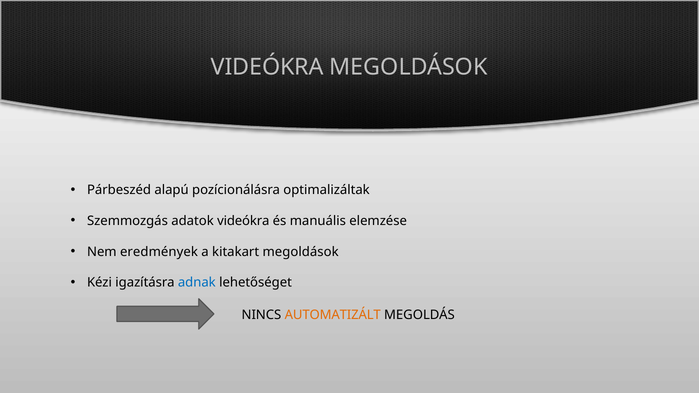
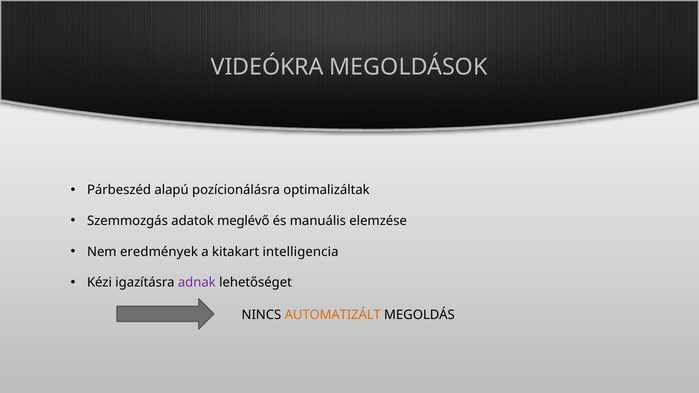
adatok videókra: videókra -> meglévő
kitakart megoldások: megoldások -> intelligencia
adnak colour: blue -> purple
